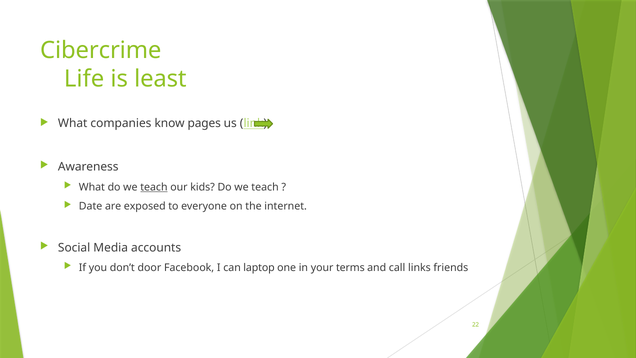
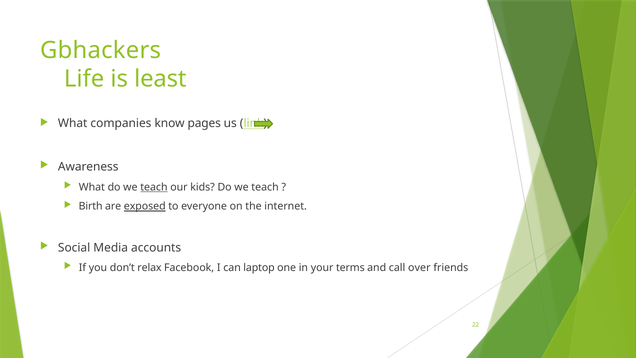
Cibercrime: Cibercrime -> Gbhackers
Date: Date -> Birth
exposed underline: none -> present
door: door -> relax
links: links -> over
